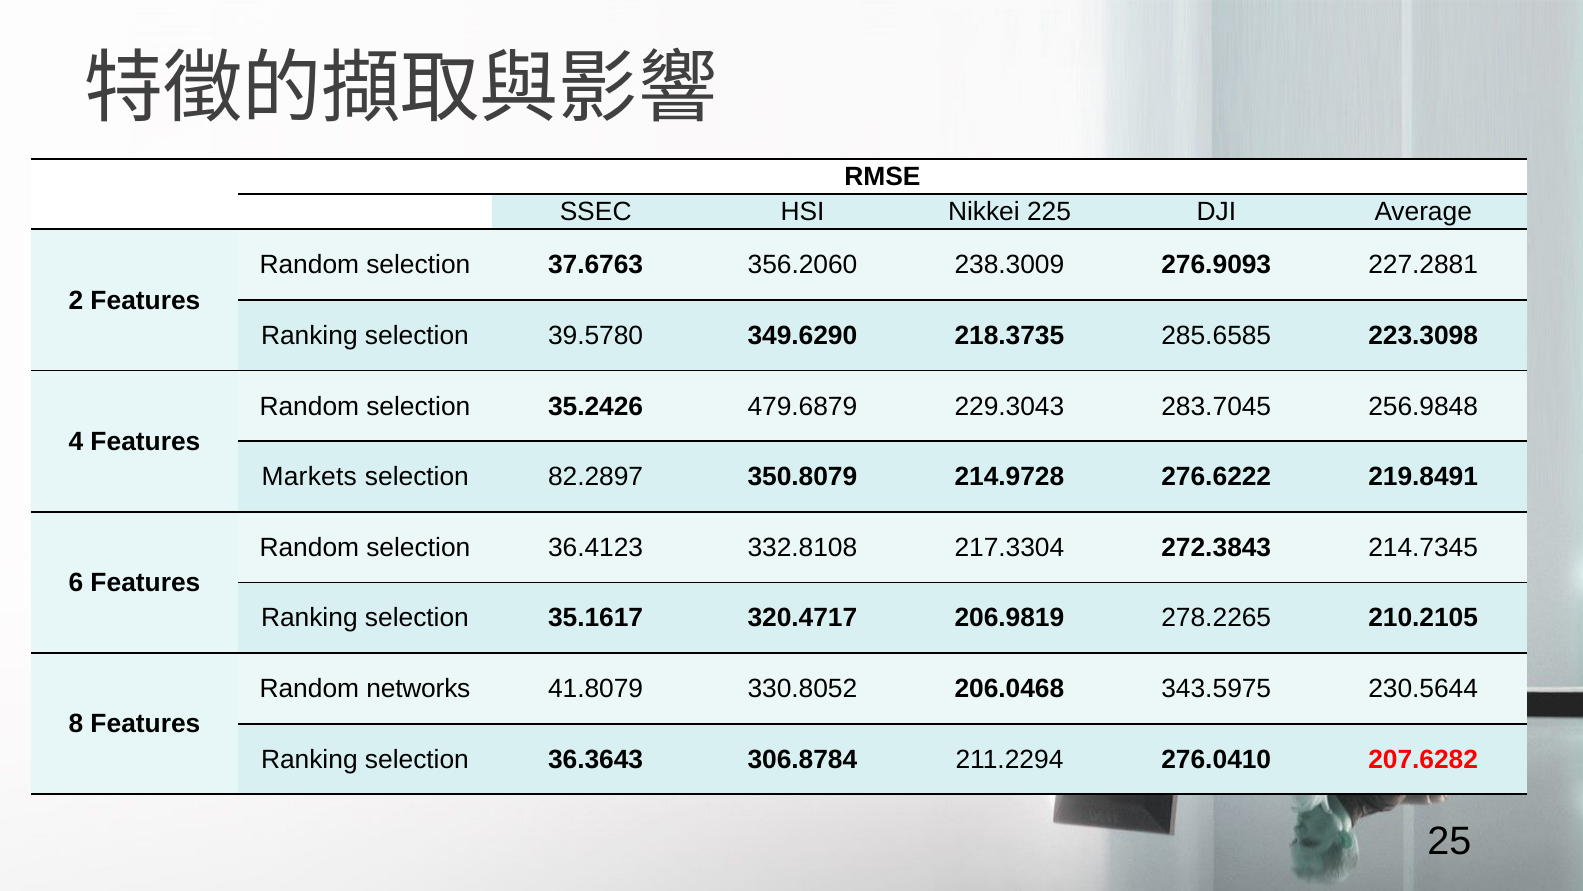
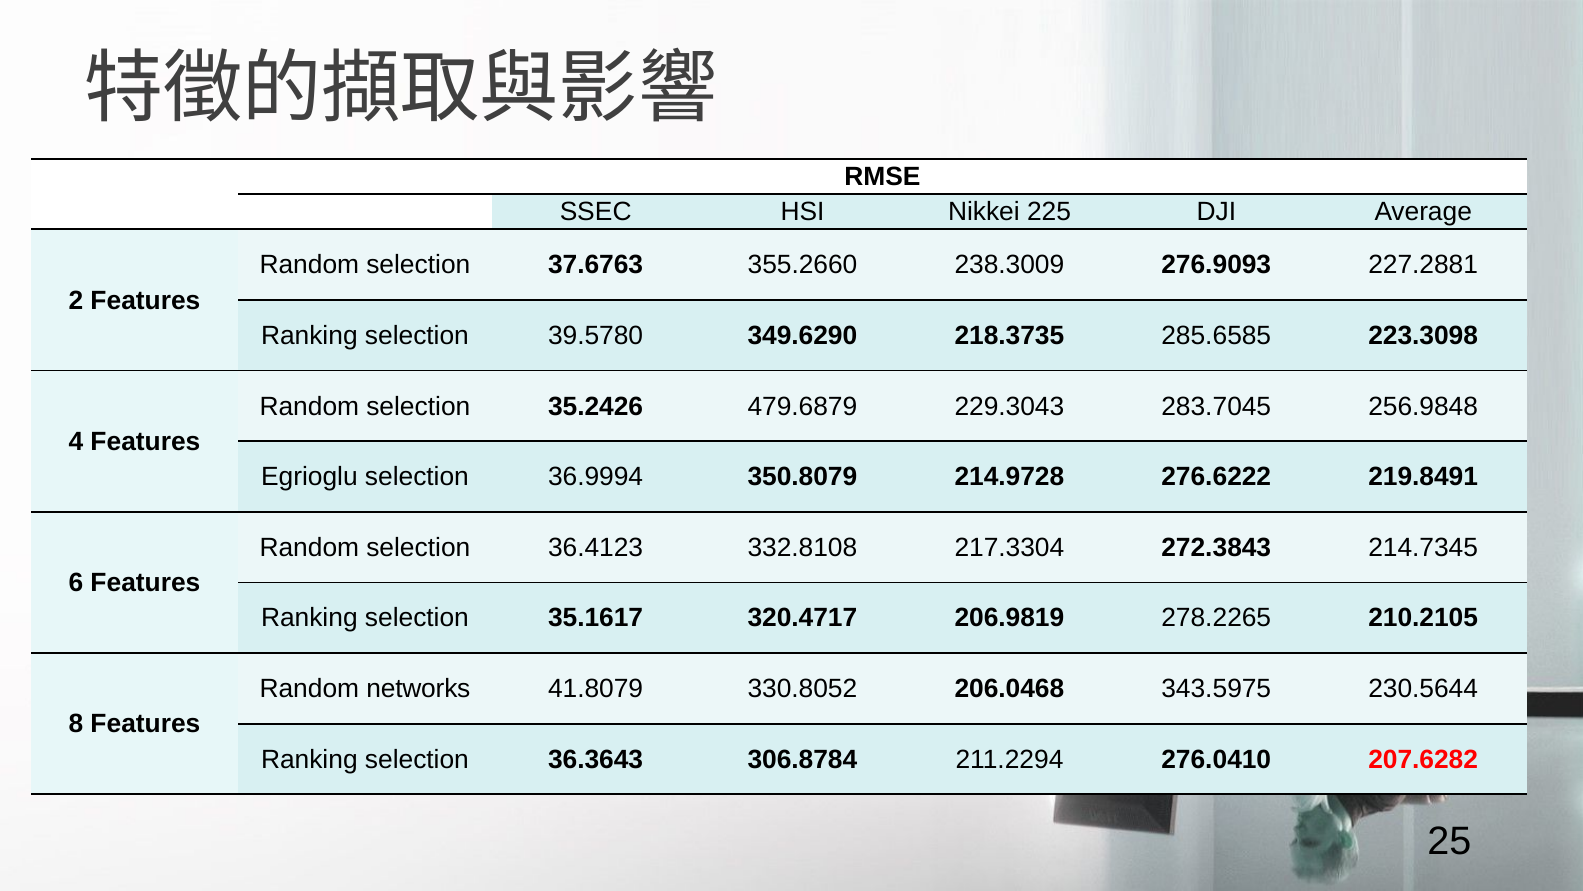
356.2060: 356.2060 -> 355.2660
Markets: Markets -> Egrioglu
82.2897: 82.2897 -> 36.9994
